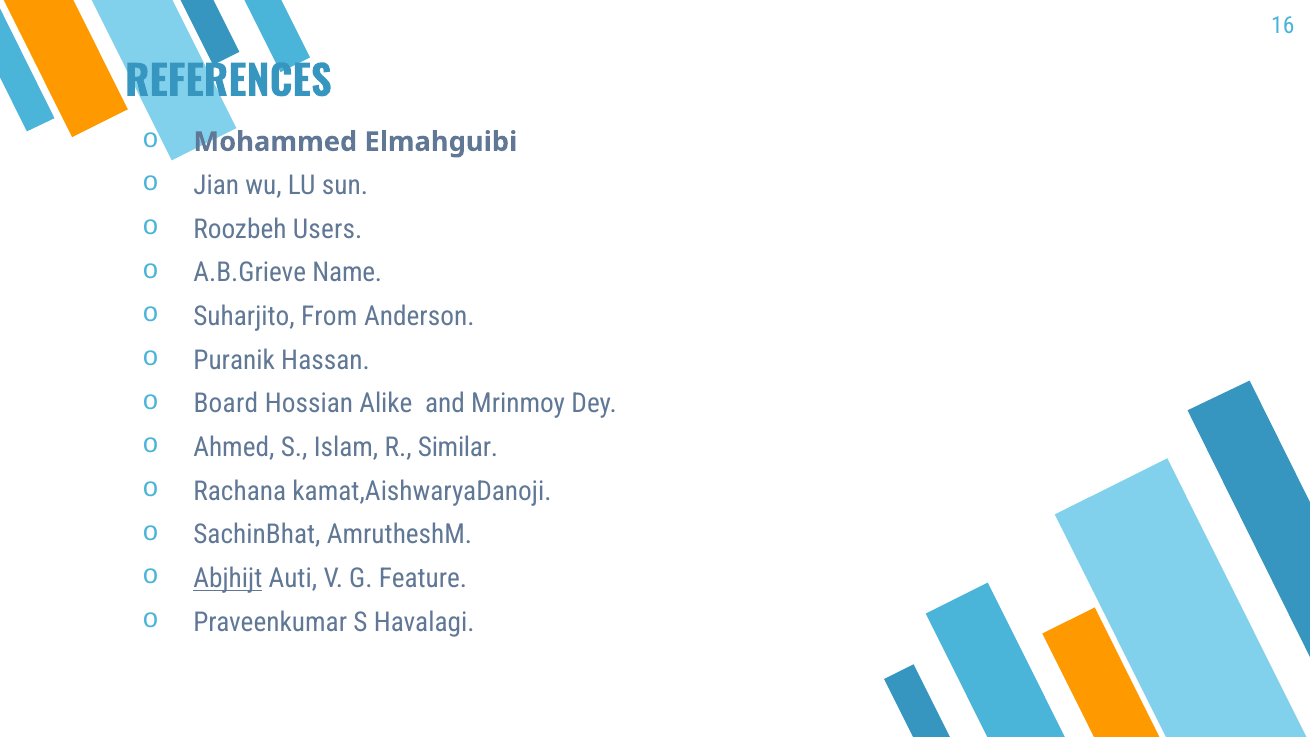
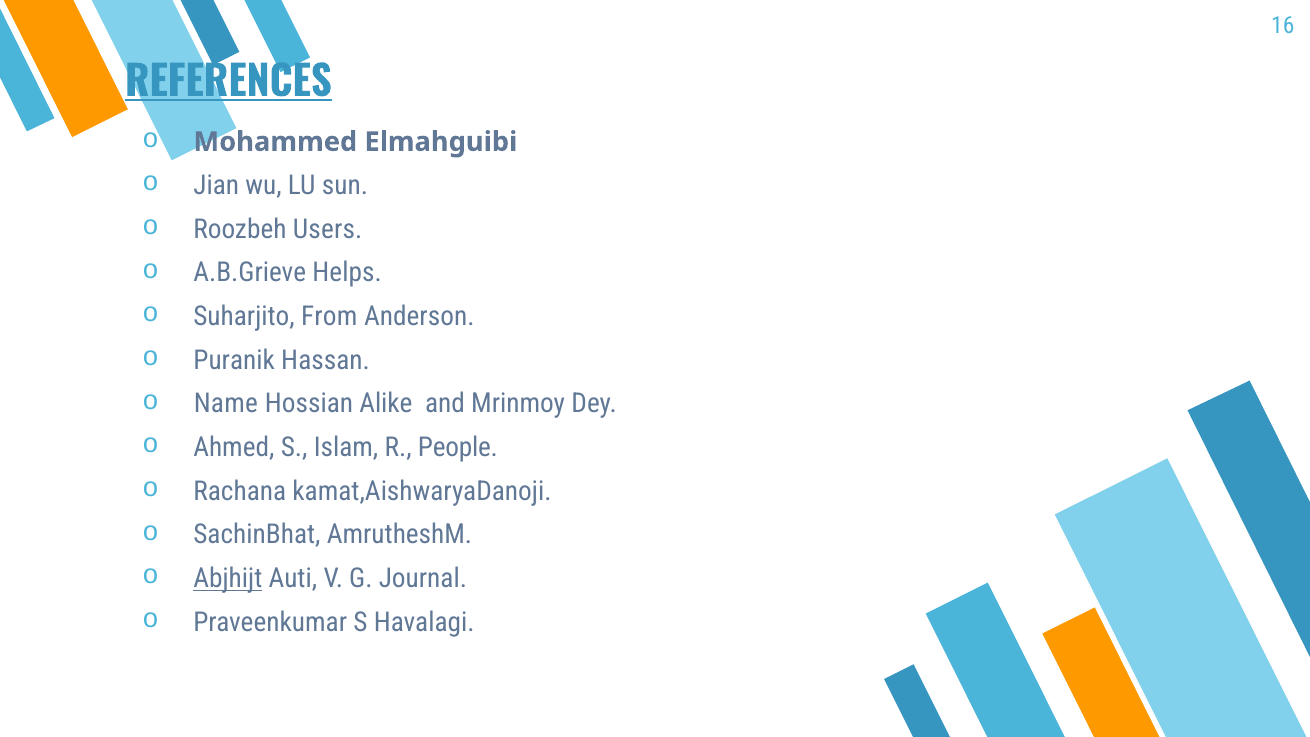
REFERENCES underline: none -> present
Name: Name -> Helps
Board: Board -> Name
Similar: Similar -> People
Feature: Feature -> Journal
